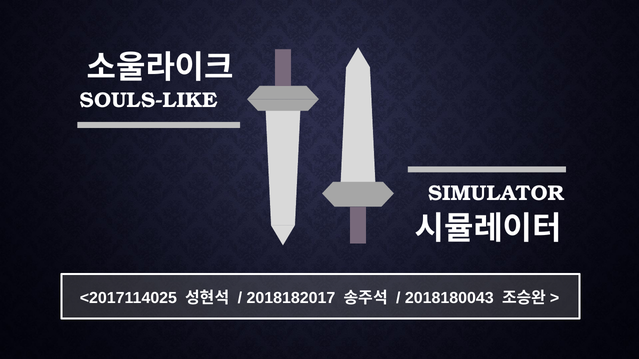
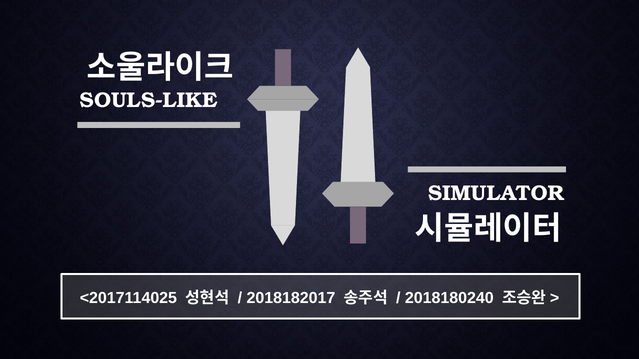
2018180043: 2018180043 -> 2018180240
